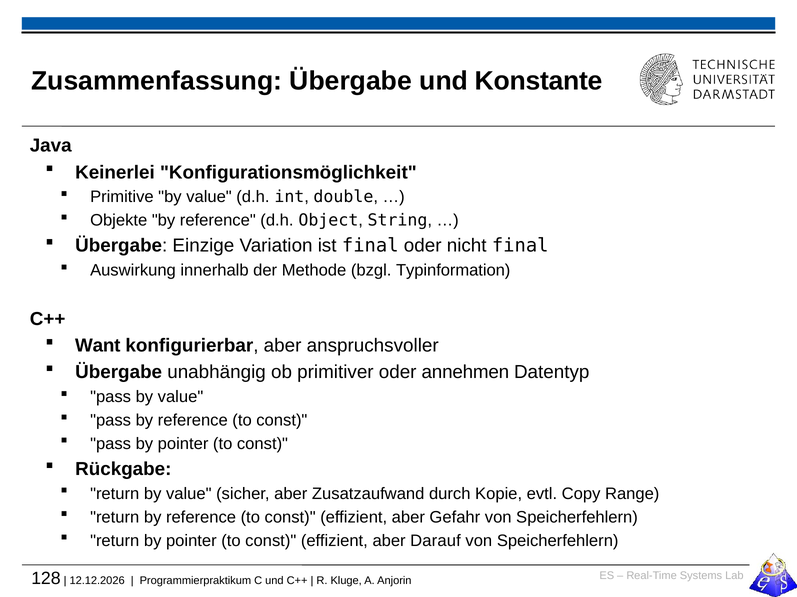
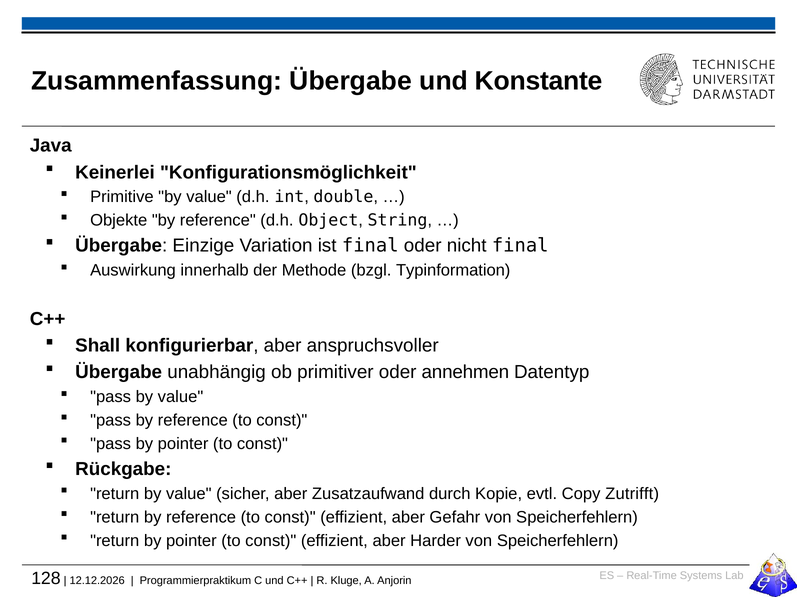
Want: Want -> Shall
Range: Range -> Zutrifft
Darauf: Darauf -> Harder
